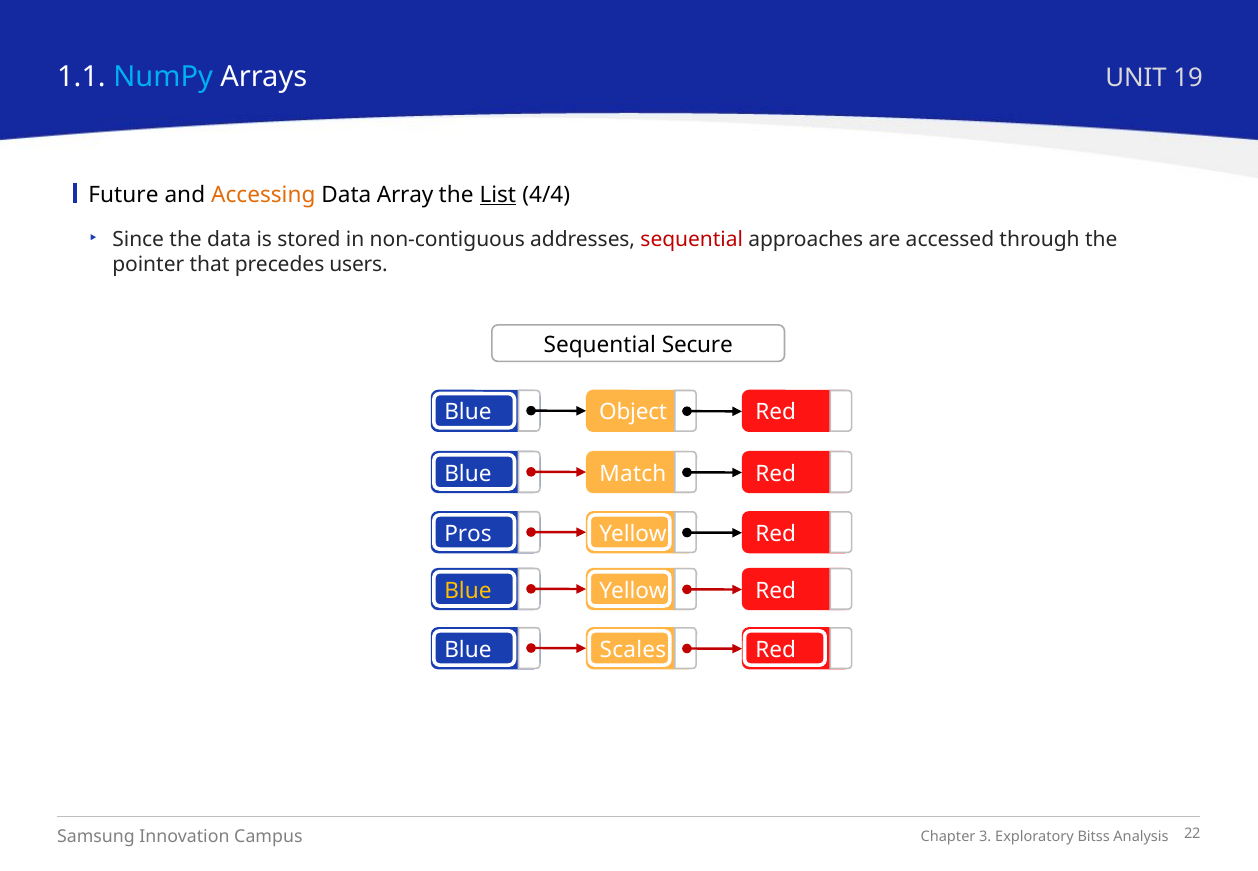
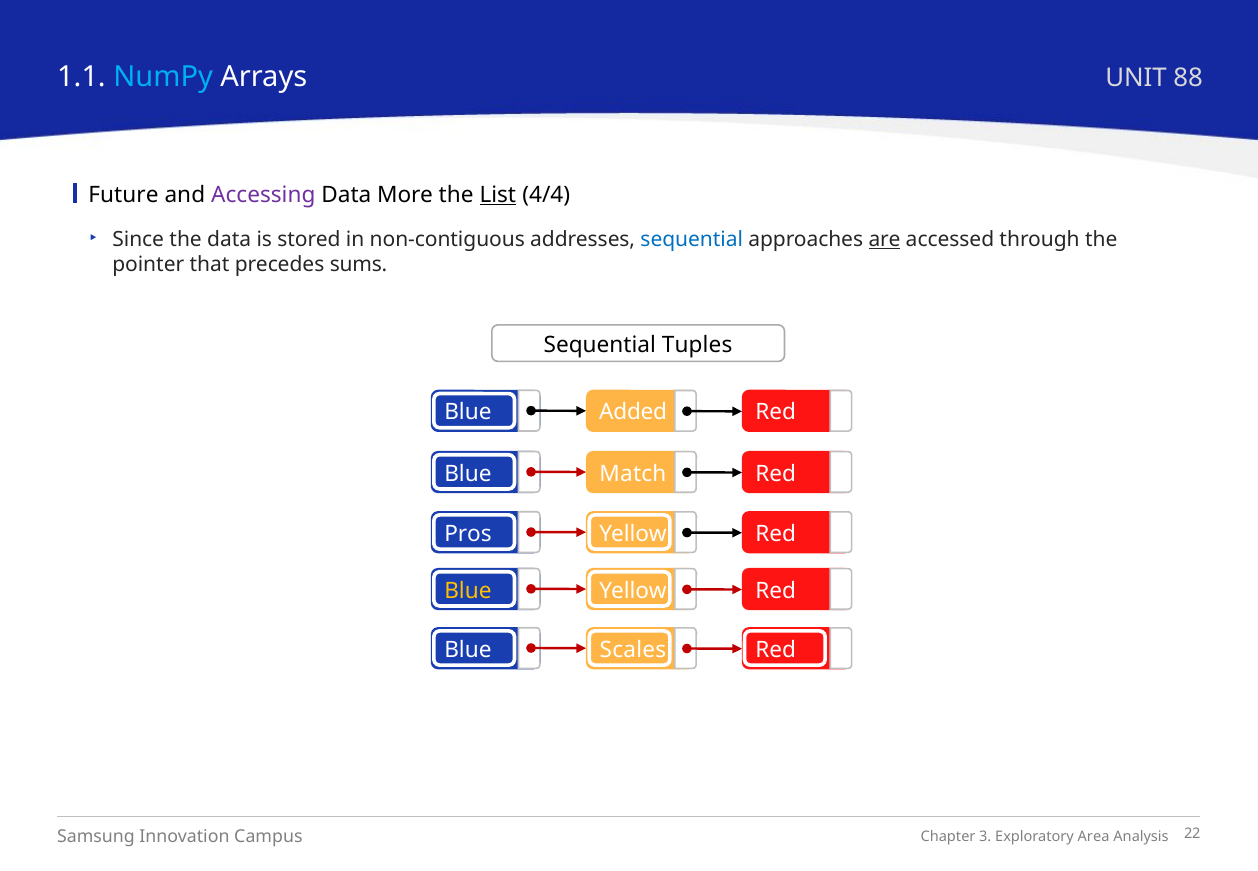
19: 19 -> 88
Accessing colour: orange -> purple
Array: Array -> More
sequential at (692, 239) colour: red -> blue
are underline: none -> present
users: users -> sums
Secure: Secure -> Tuples
Object: Object -> Added
Bitss: Bitss -> Area
